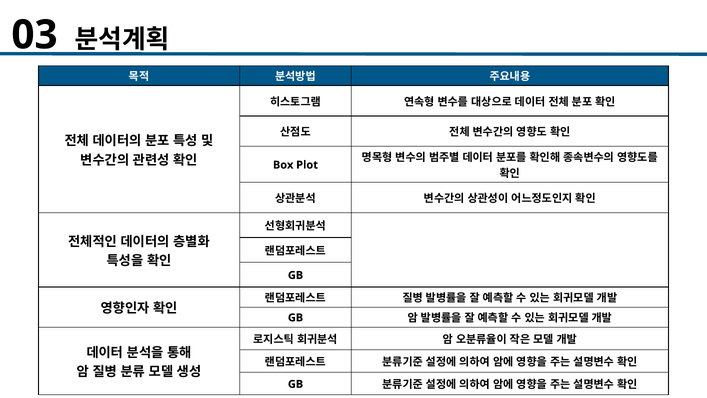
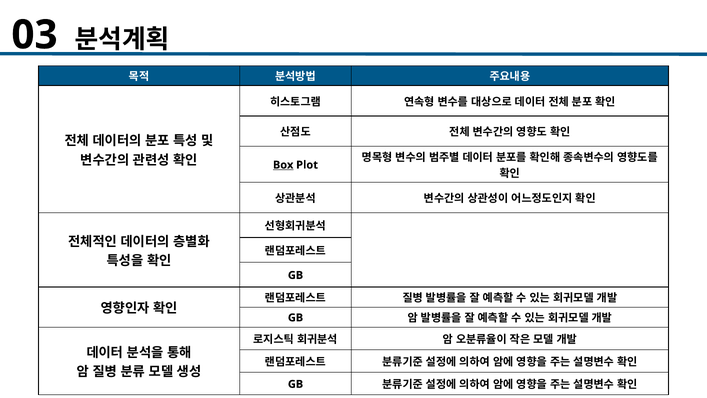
Box underline: none -> present
